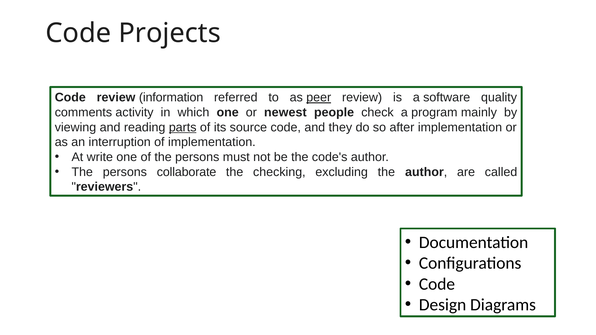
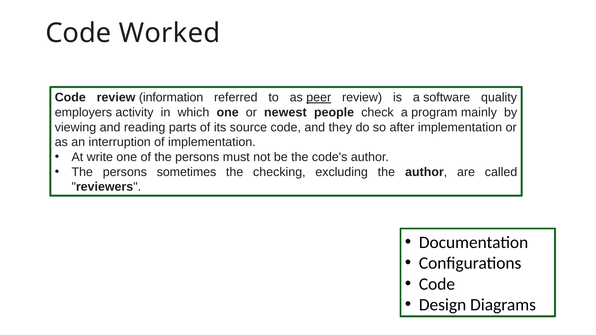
Projects: Projects -> Worked
comments: comments -> employers
parts underline: present -> none
collaborate: collaborate -> sometimes
